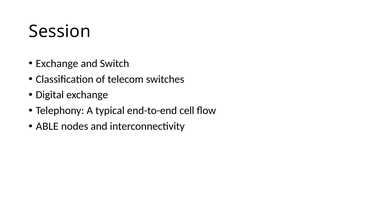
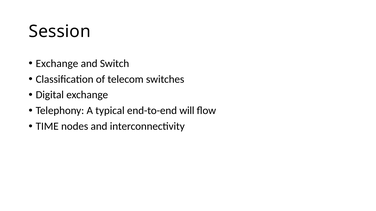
cell: cell -> will
ABLE: ABLE -> TIME
